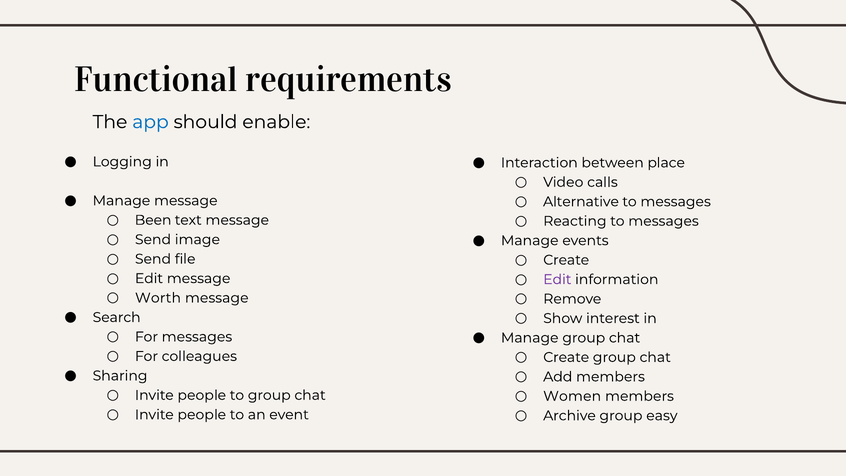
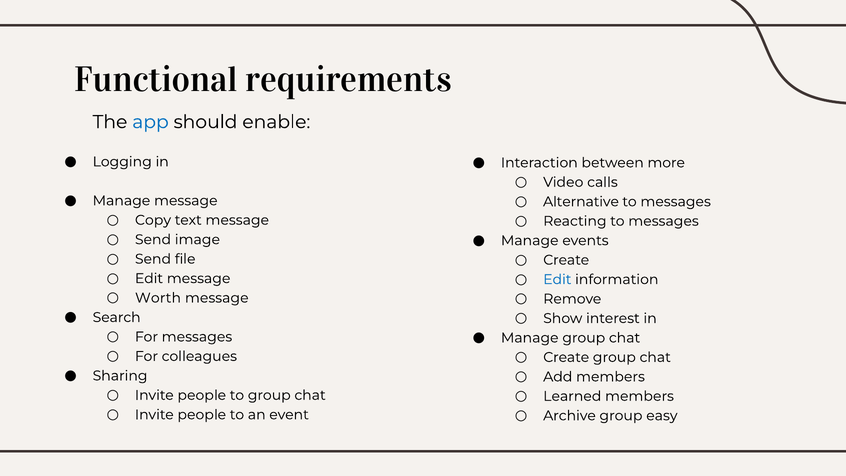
place: place -> more
Been: Been -> Copy
Edit at (557, 279) colour: purple -> blue
Women: Women -> Learned
